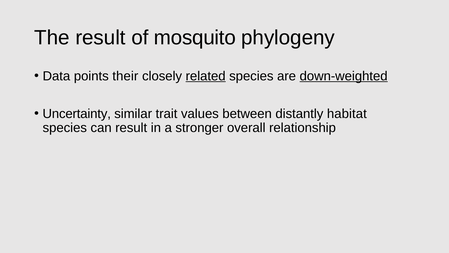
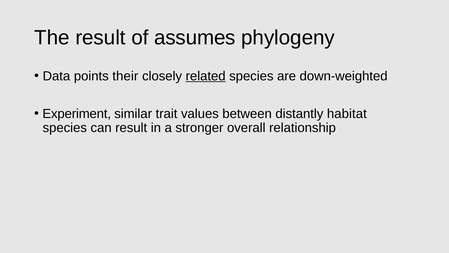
mosquito: mosquito -> assumes
down-weighted underline: present -> none
Uncertainty: Uncertainty -> Experiment
